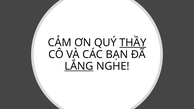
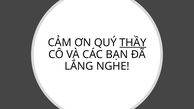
LẮNG underline: present -> none
